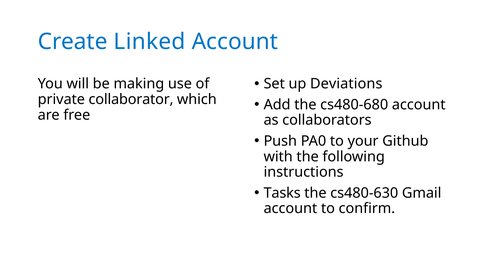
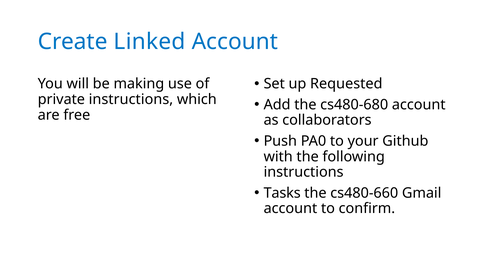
Deviations: Deviations -> Requested
private collaborator: collaborator -> instructions
cs480-630: cs480-630 -> cs480-660
